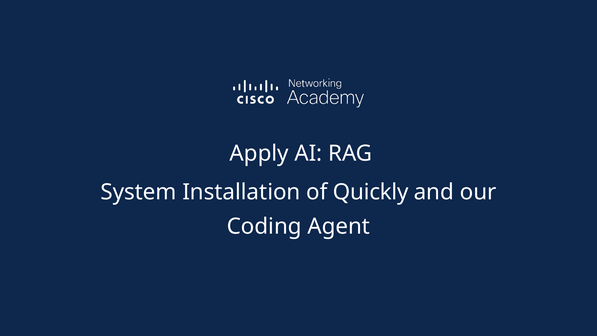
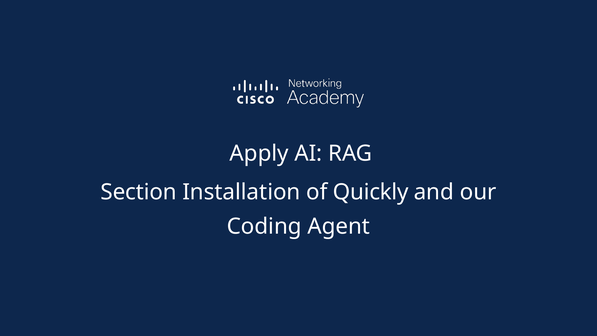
System: System -> Section
